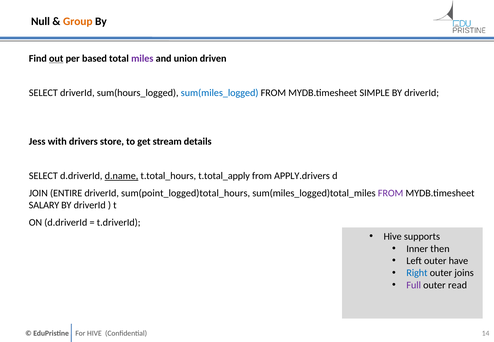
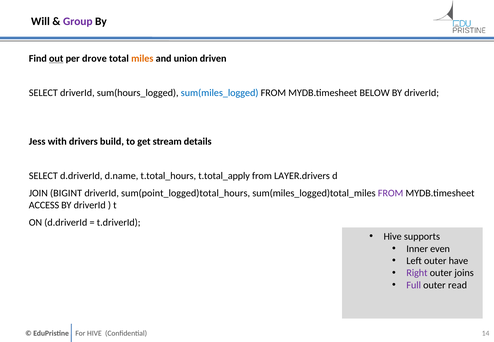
Null: Null -> Will
Group colour: orange -> purple
based: based -> drove
miles colour: purple -> orange
SIMPLE: SIMPLE -> BELOW
store: store -> build
d.name underline: present -> none
APPLY.drivers: APPLY.drivers -> LAYER.drivers
ENTIRE: ENTIRE -> BIGINT
SALARY: SALARY -> ACCESS
then: then -> even
Right colour: blue -> purple
